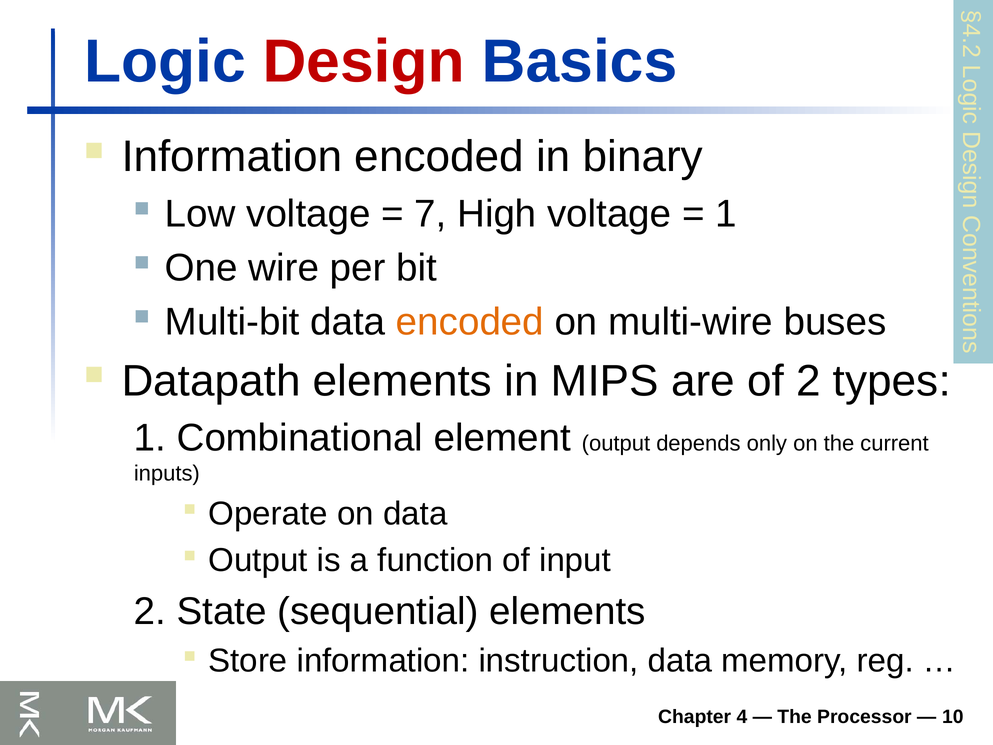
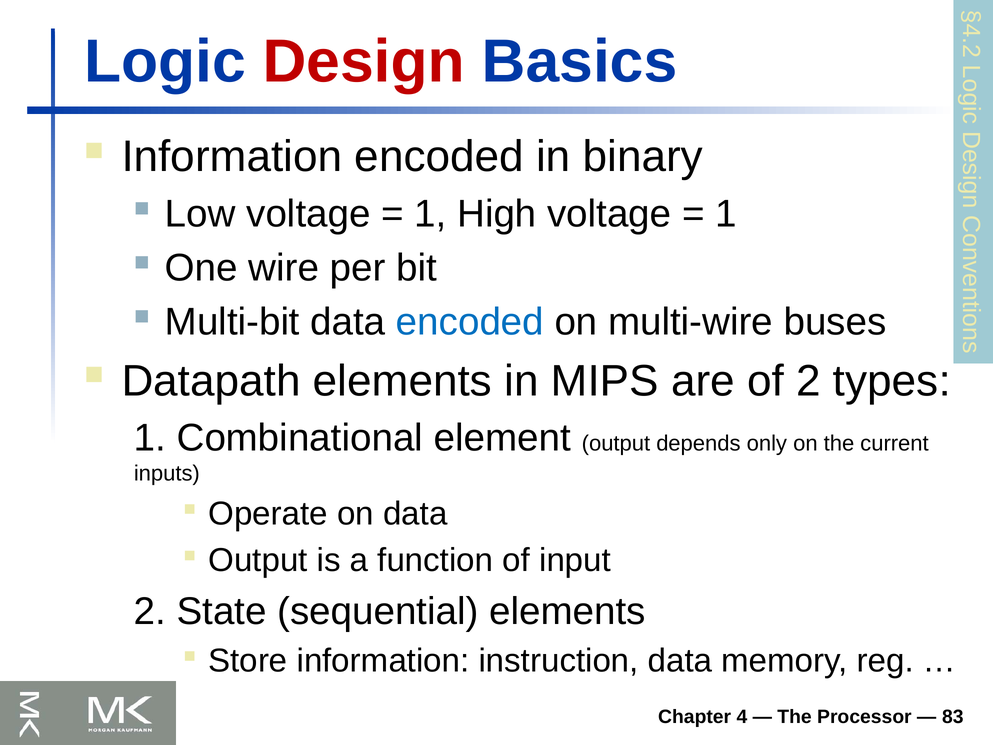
7 at (430, 214): 7 -> 1
encoded at (470, 322) colour: orange -> blue
10: 10 -> 83
